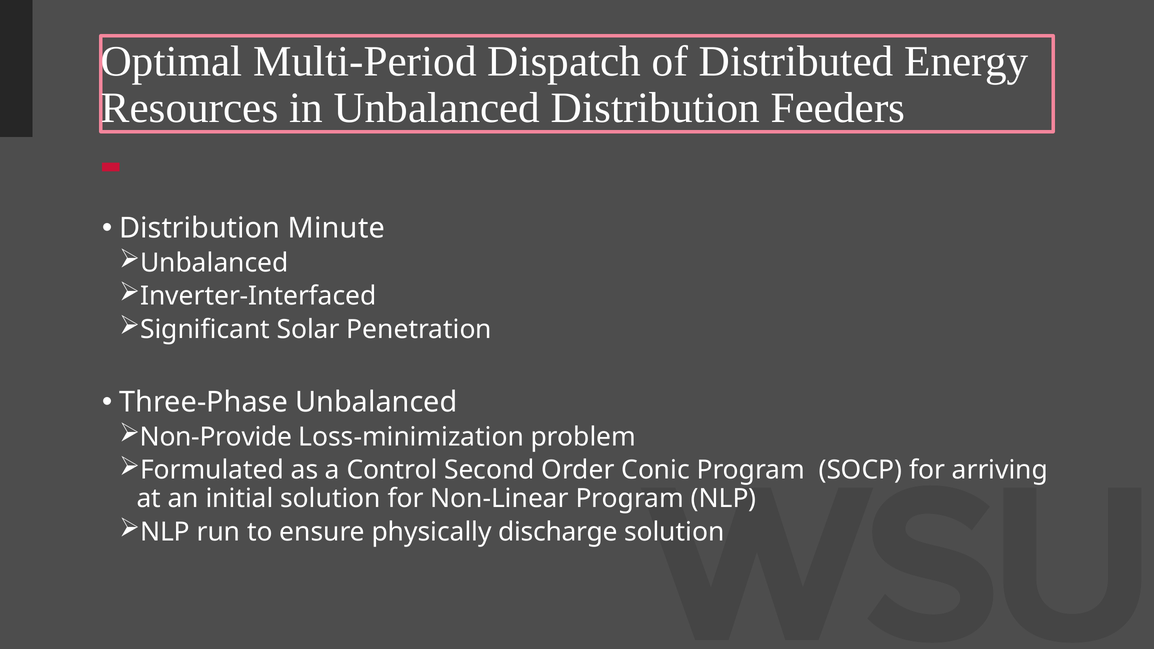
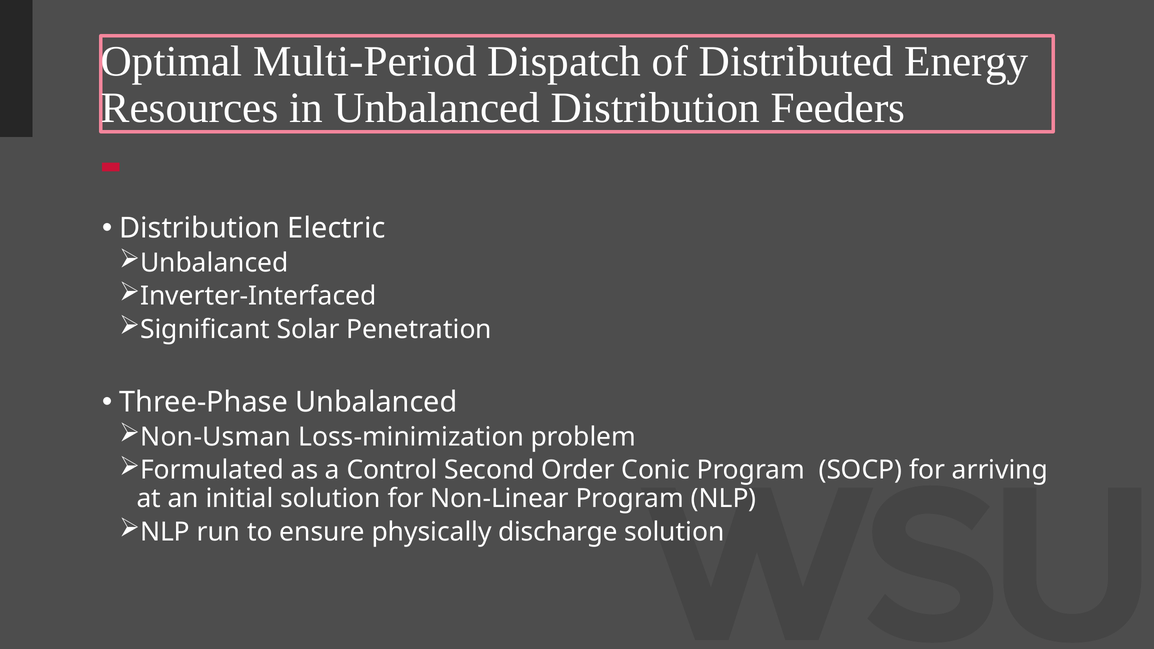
Minute: Minute -> Electric
Non-Provide: Non-Provide -> Non-Usman
